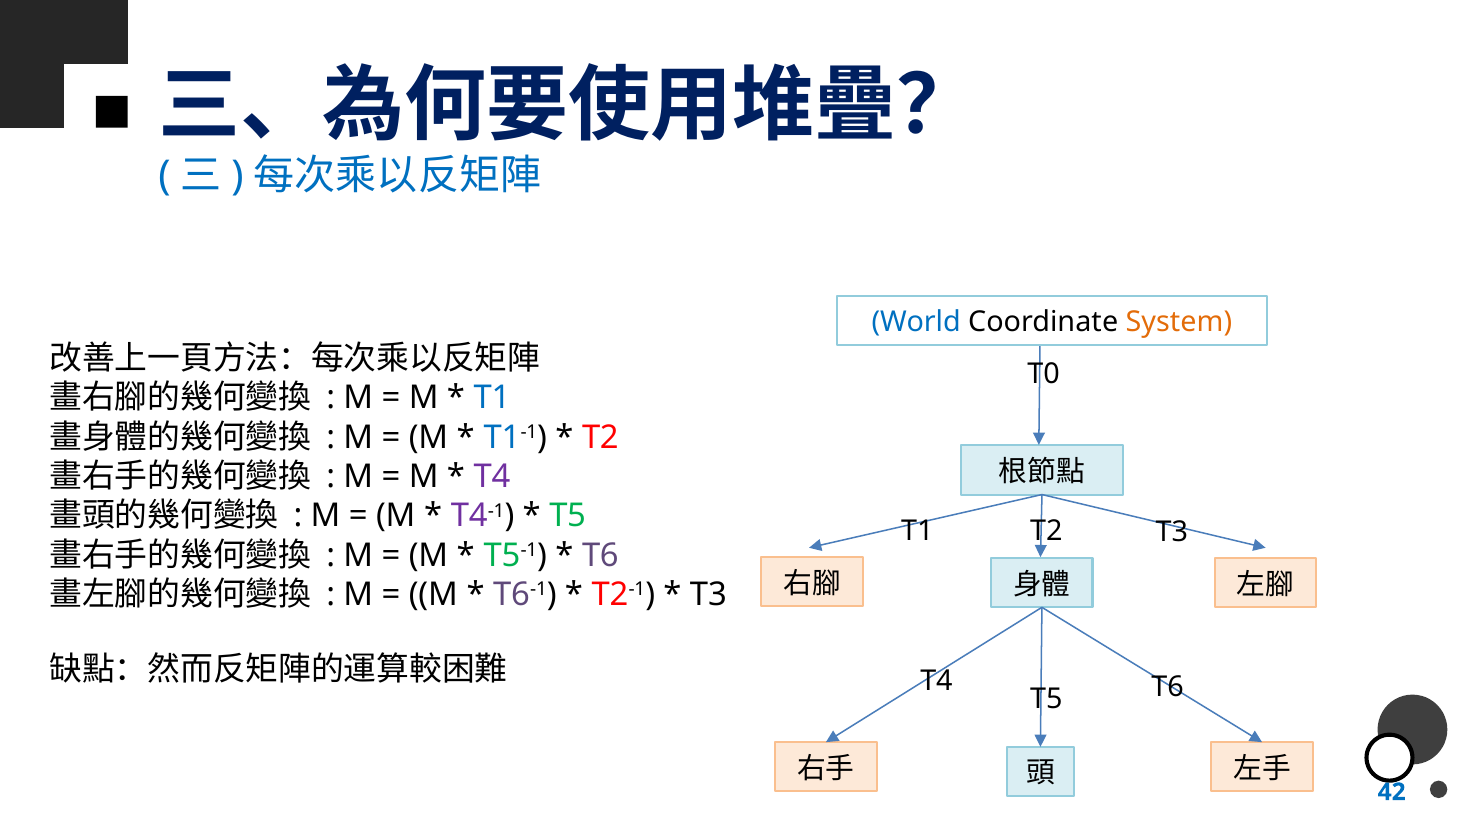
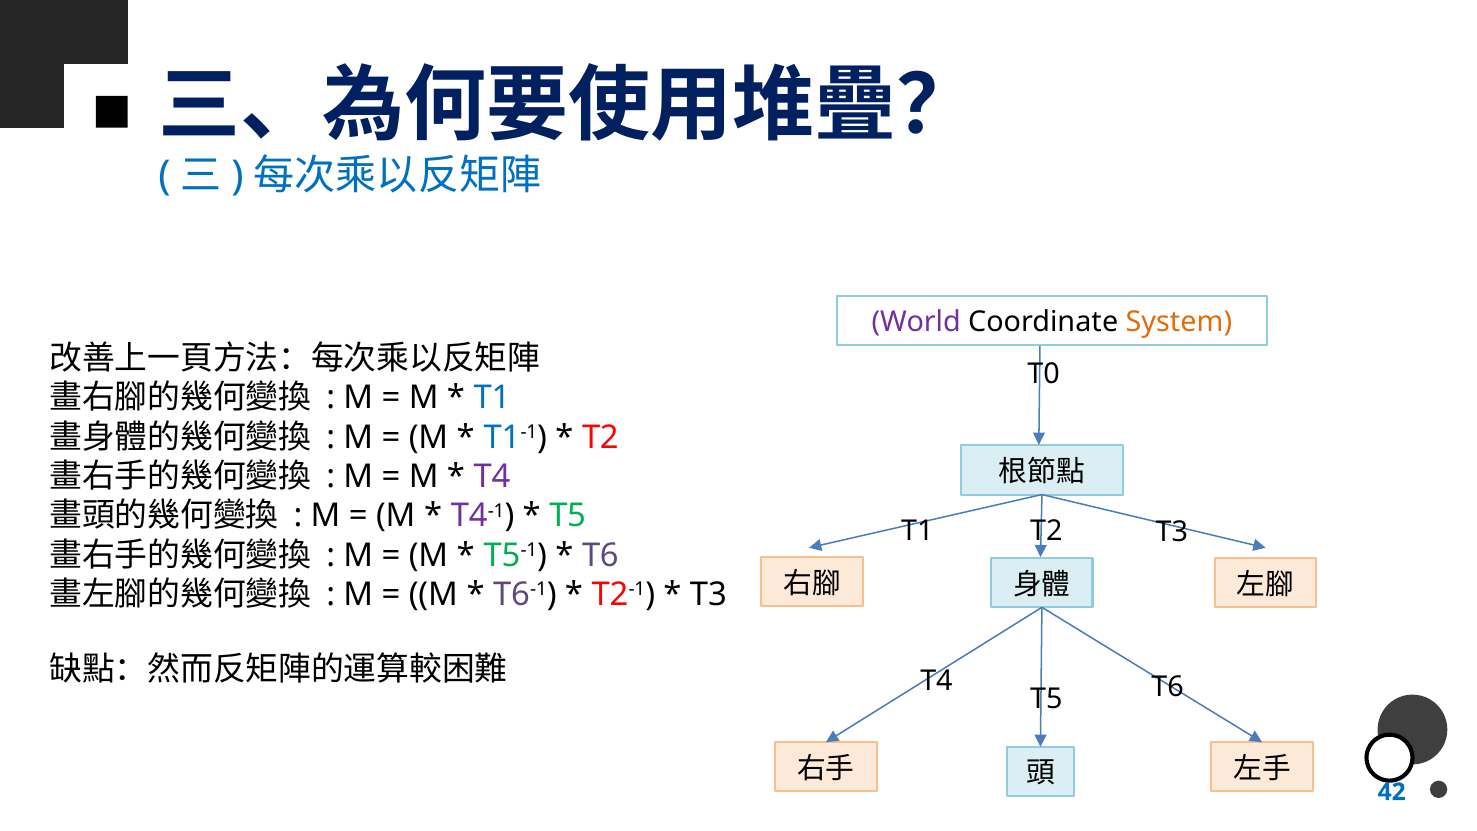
World colour: blue -> purple
